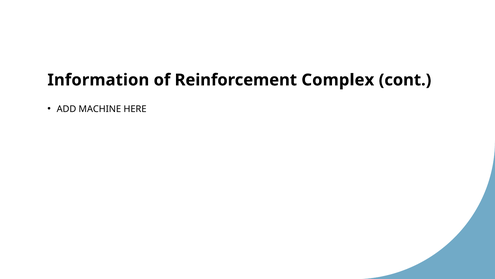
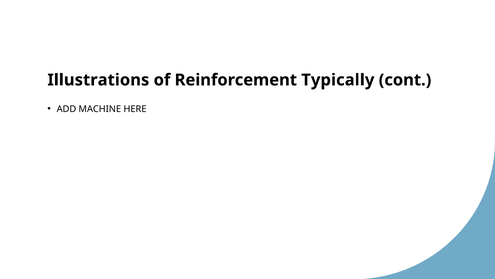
Information: Information -> Illustrations
Complex: Complex -> Typically
